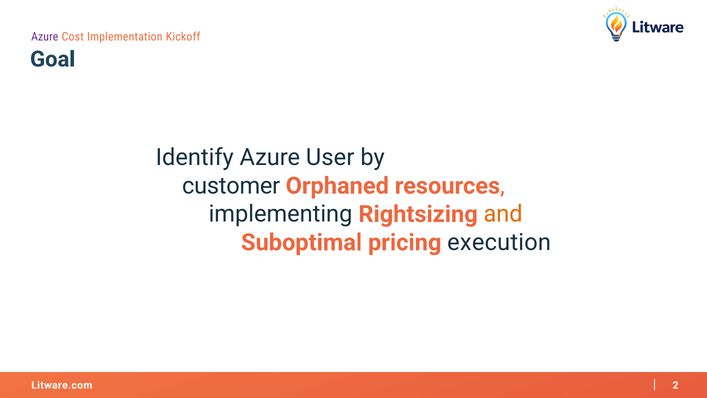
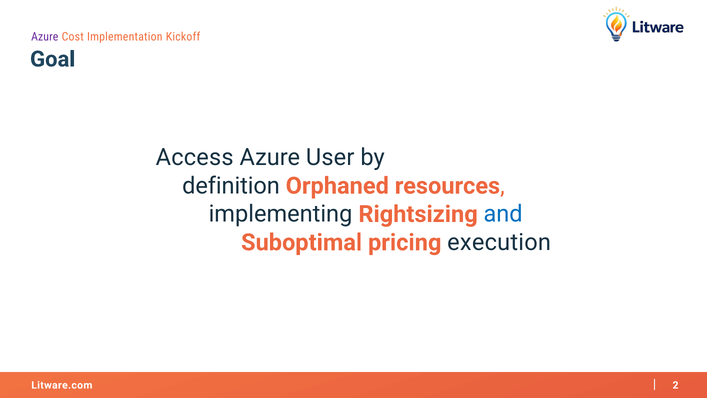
Identify: Identify -> Access
customer: customer -> definition
and colour: orange -> blue
